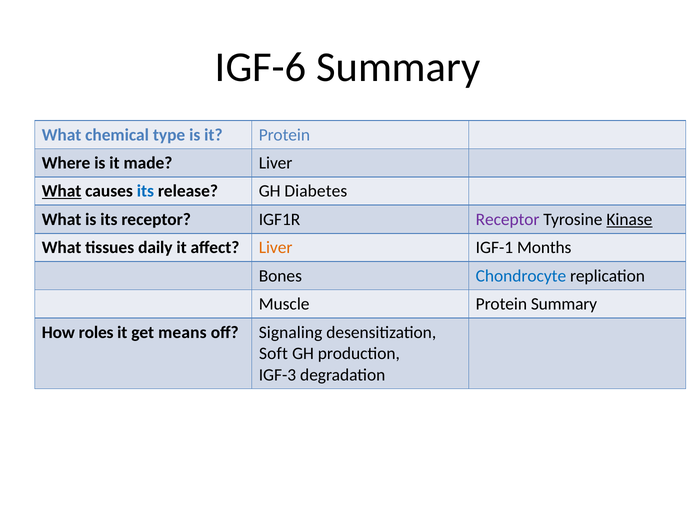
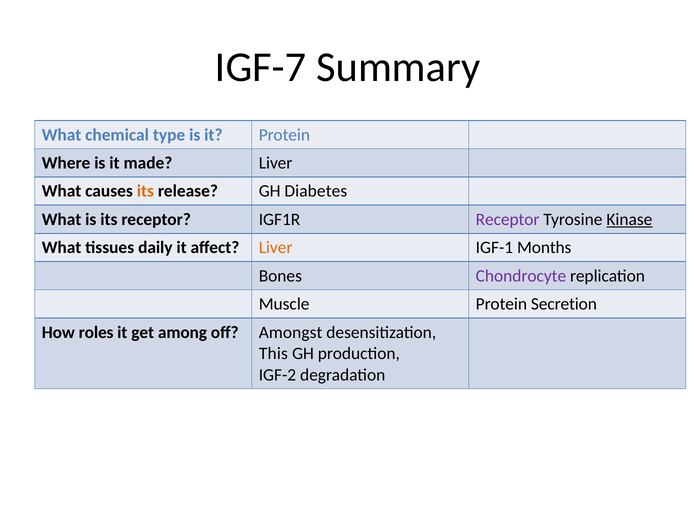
IGF-6: IGF-6 -> IGF-7
What at (62, 191) underline: present -> none
its at (145, 191) colour: blue -> orange
Chondrocyte colour: blue -> purple
Protein Summary: Summary -> Secretion
means: means -> among
Signaling: Signaling -> Amongst
Soft: Soft -> This
IGF-3: IGF-3 -> IGF-2
